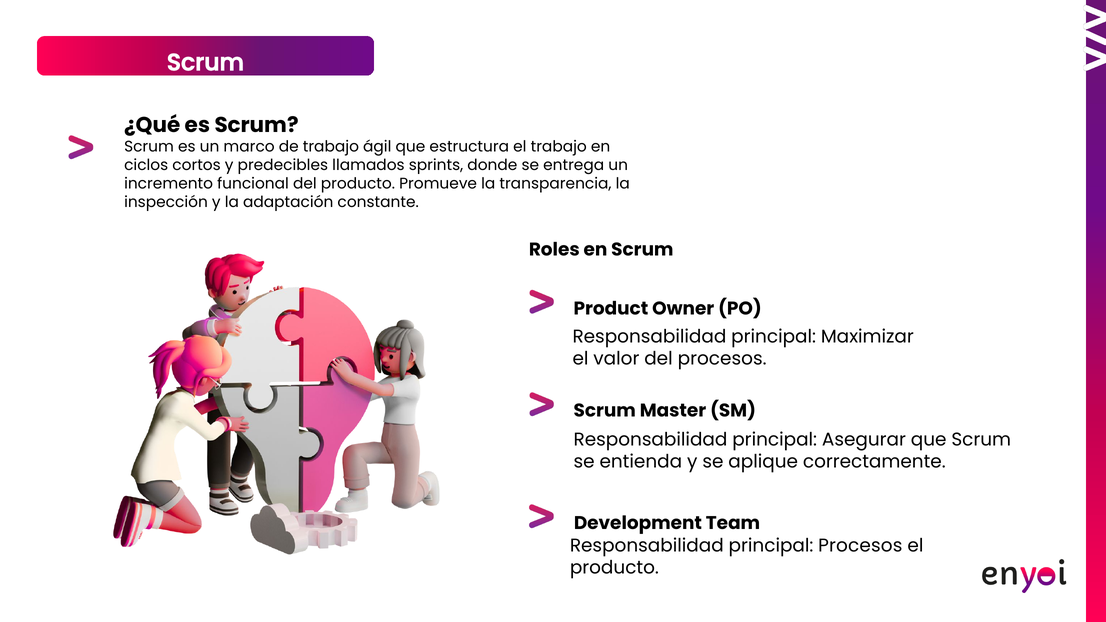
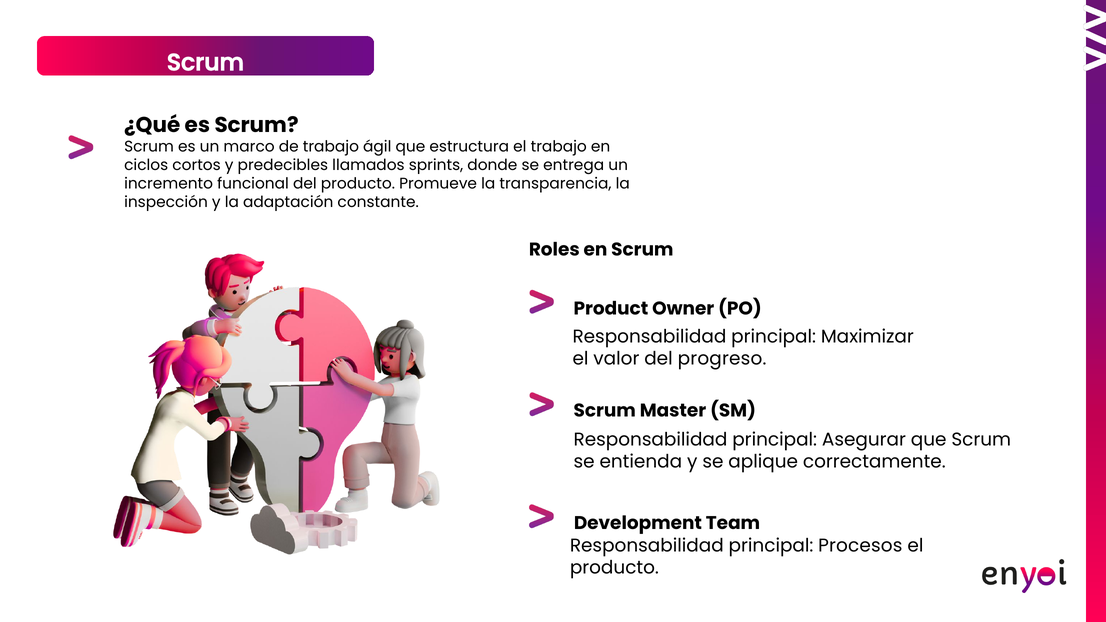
del procesos: procesos -> progreso
